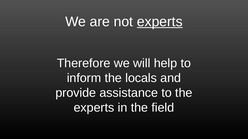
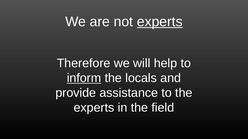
inform underline: none -> present
